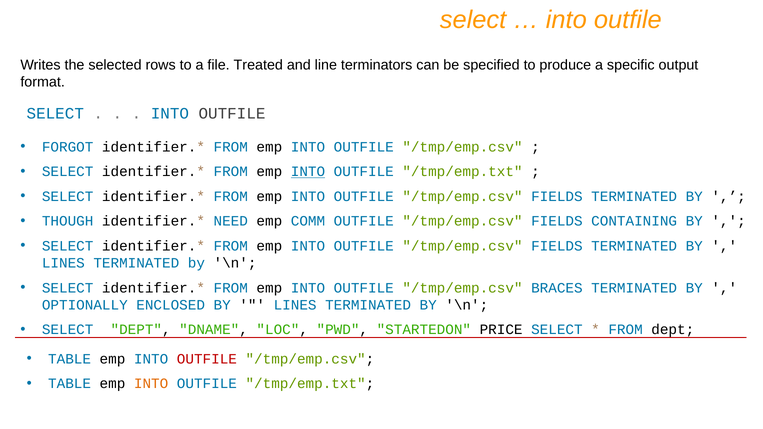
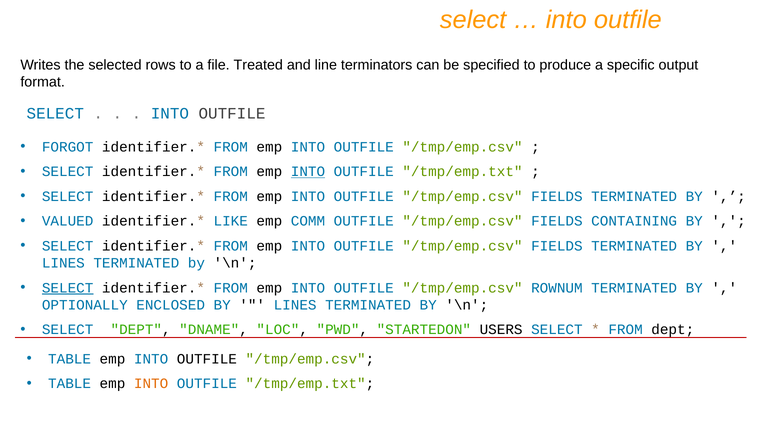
THOUGH: THOUGH -> VALUED
NEED: NEED -> LIKE
SELECT at (68, 288) underline: none -> present
BRACES: BRACES -> ROWNUM
PRICE: PRICE -> USERS
OUTFILE at (207, 359) colour: red -> black
